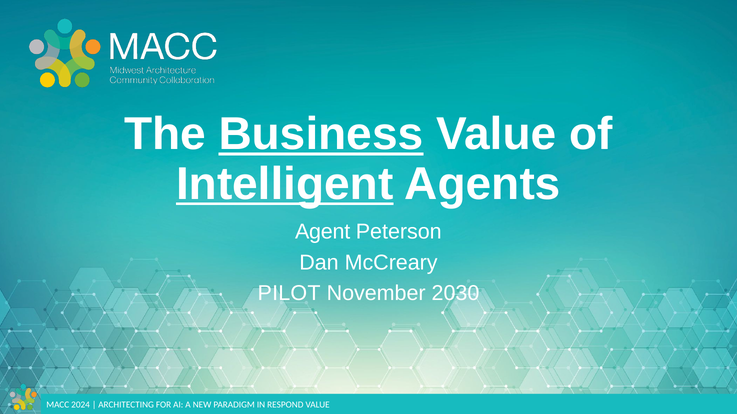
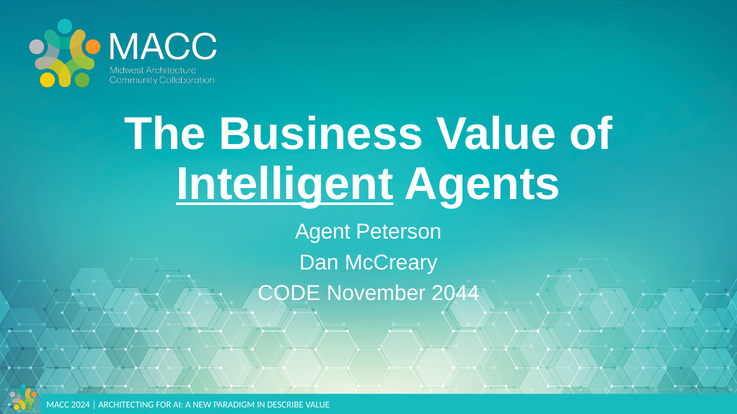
Business underline: present -> none
PILOT: PILOT -> CODE
2030: 2030 -> 2044
RESPOND: RESPOND -> DESCRIBE
